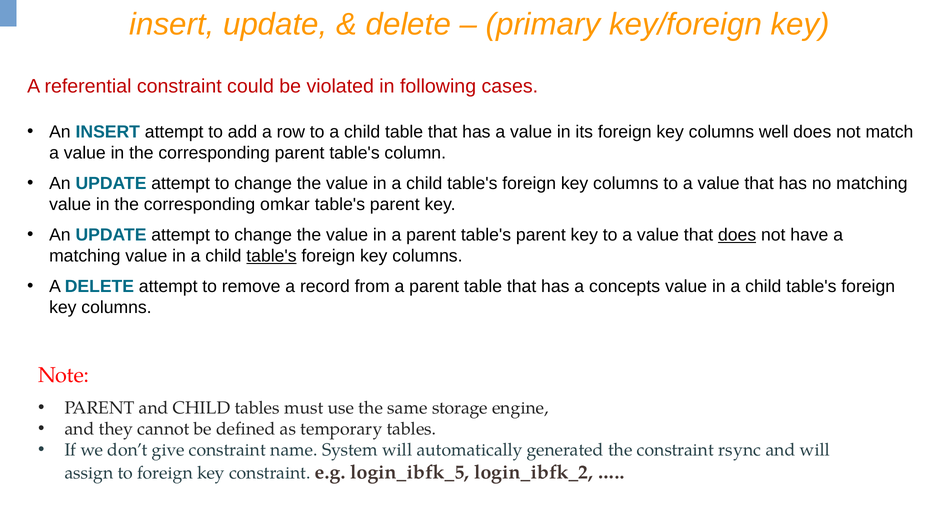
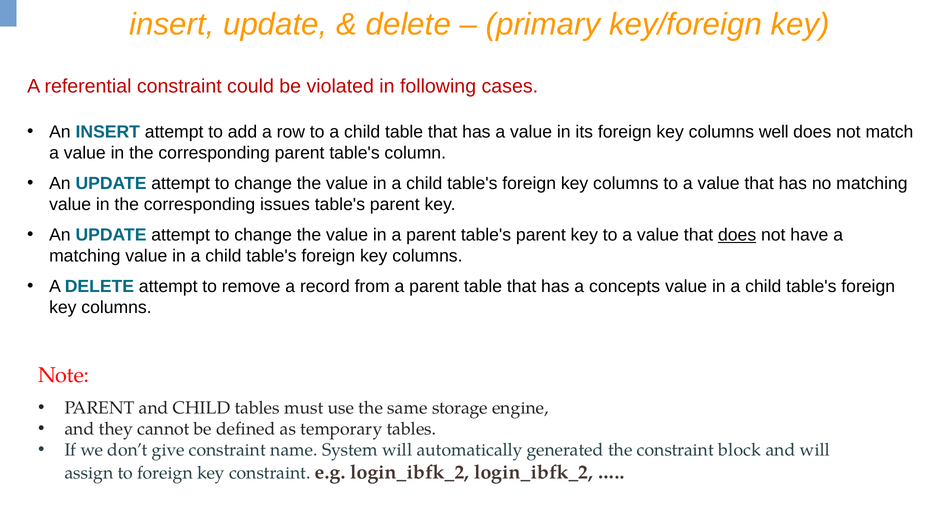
omkar: omkar -> issues
table's at (271, 256) underline: present -> none
rsync: rsync -> block
e.g login_ibfk_5: login_ibfk_5 -> login_ibfk_2
